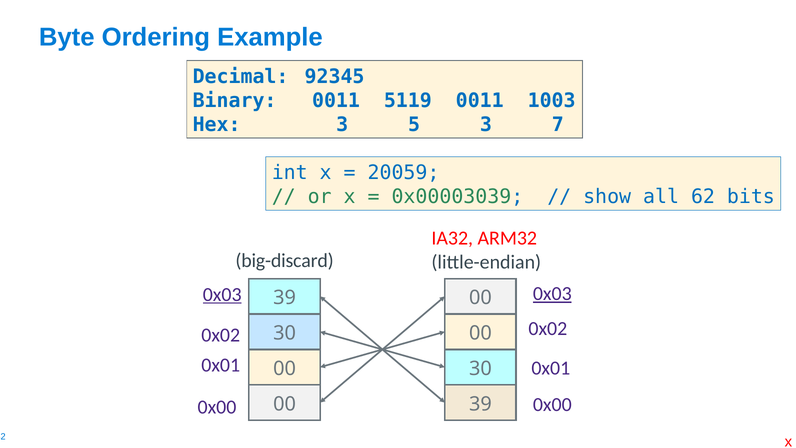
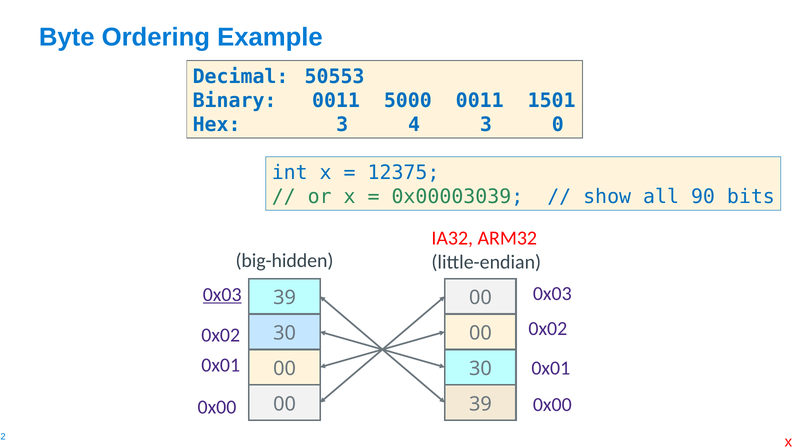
92345: 92345 -> 50553
5119: 5119 -> 5000
1003: 1003 -> 1501
5: 5 -> 4
7: 7 -> 0
20059: 20059 -> 12375
62: 62 -> 90
big-discard: big-discard -> big-hidden
0x03 at (552, 294) underline: present -> none
